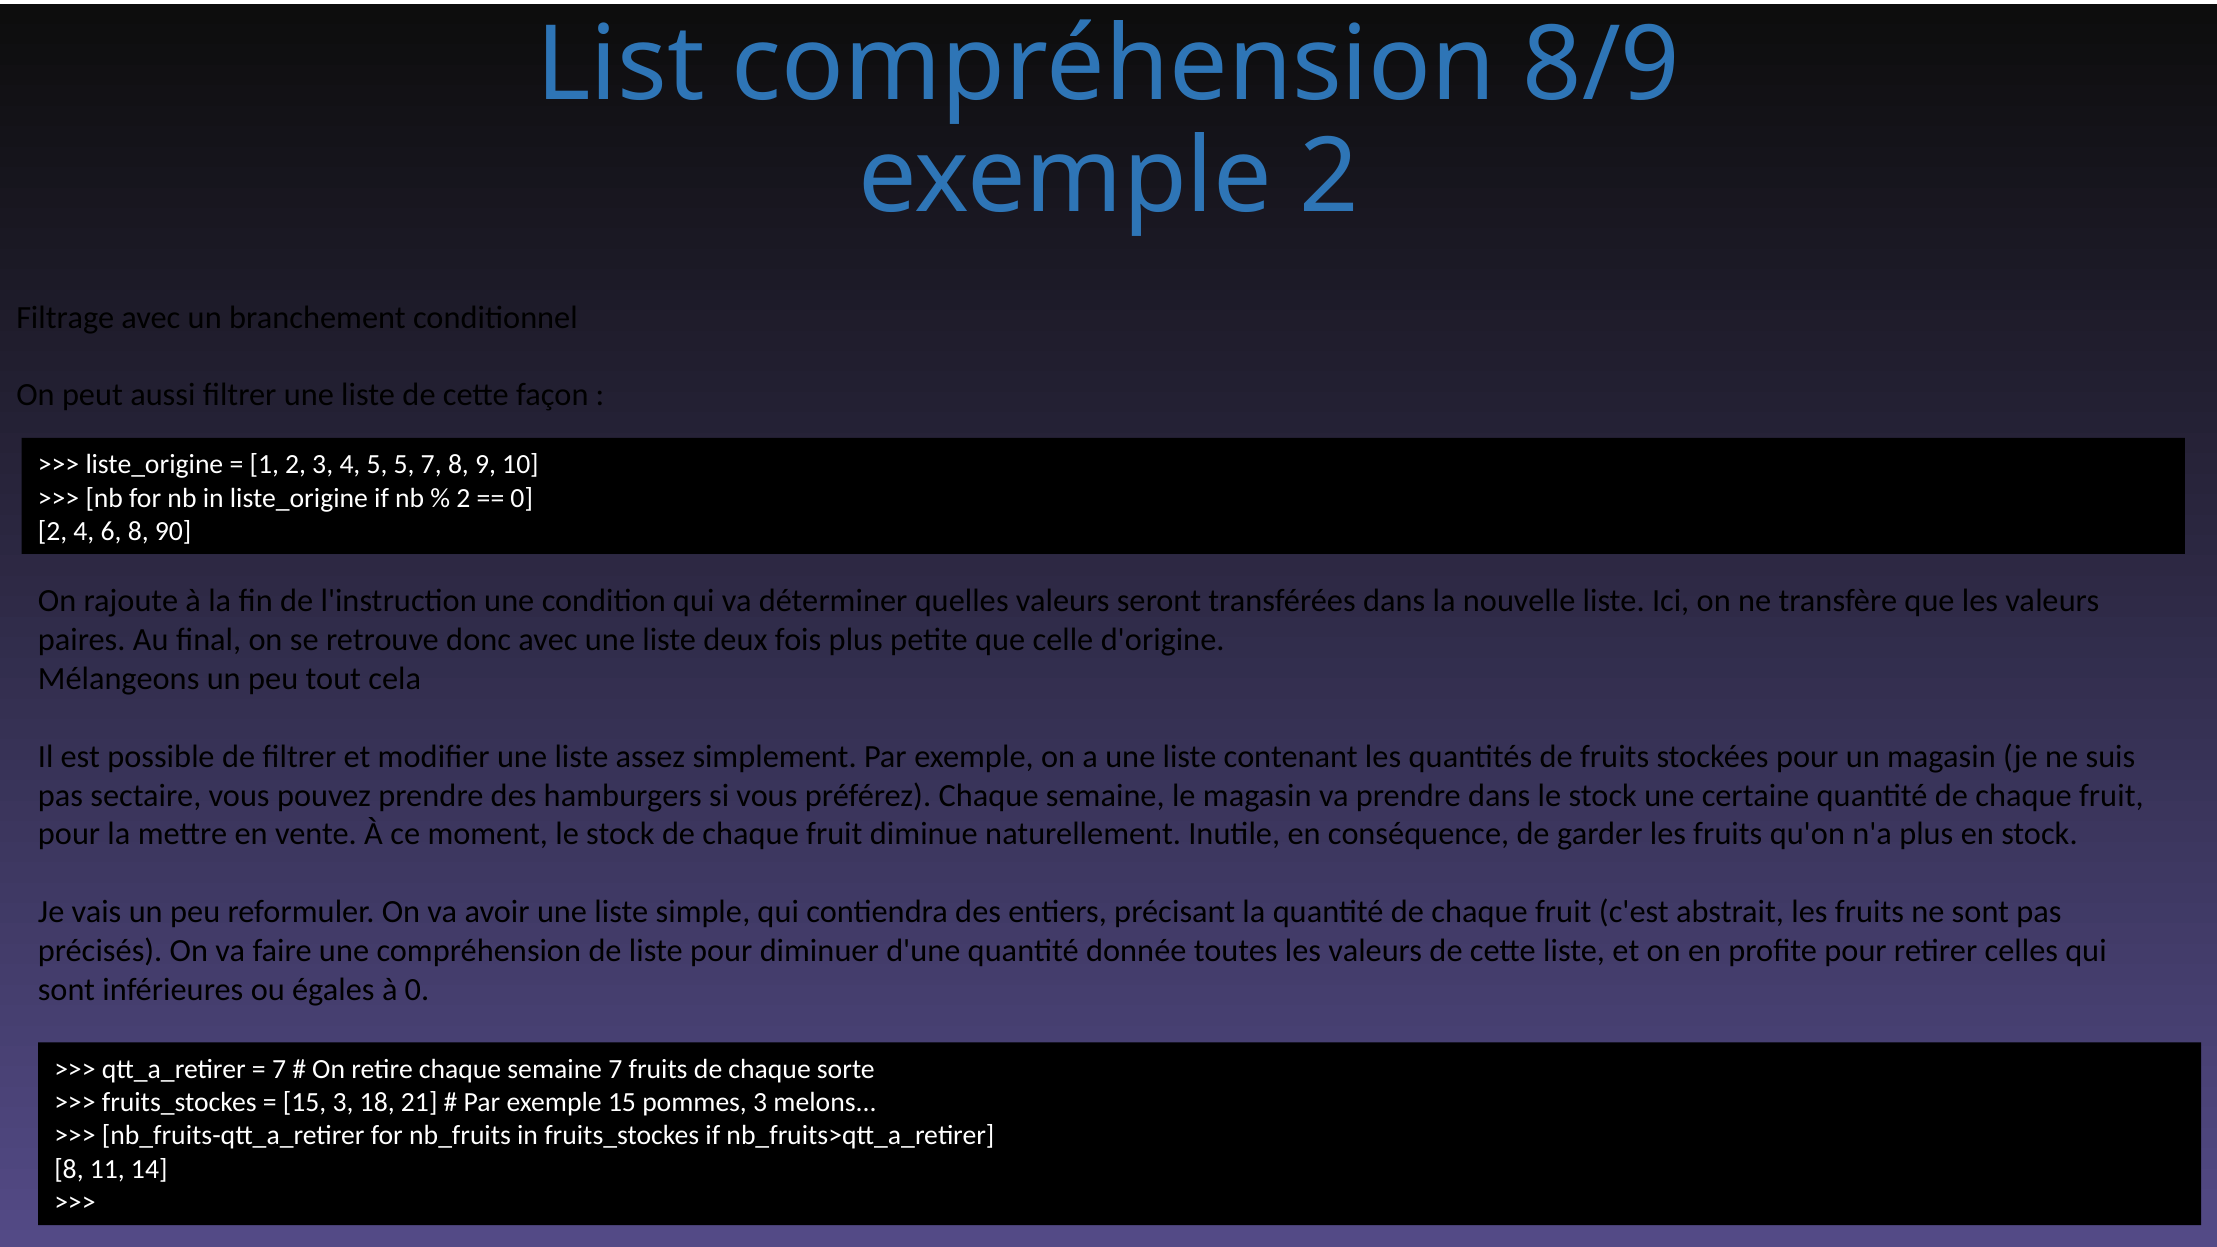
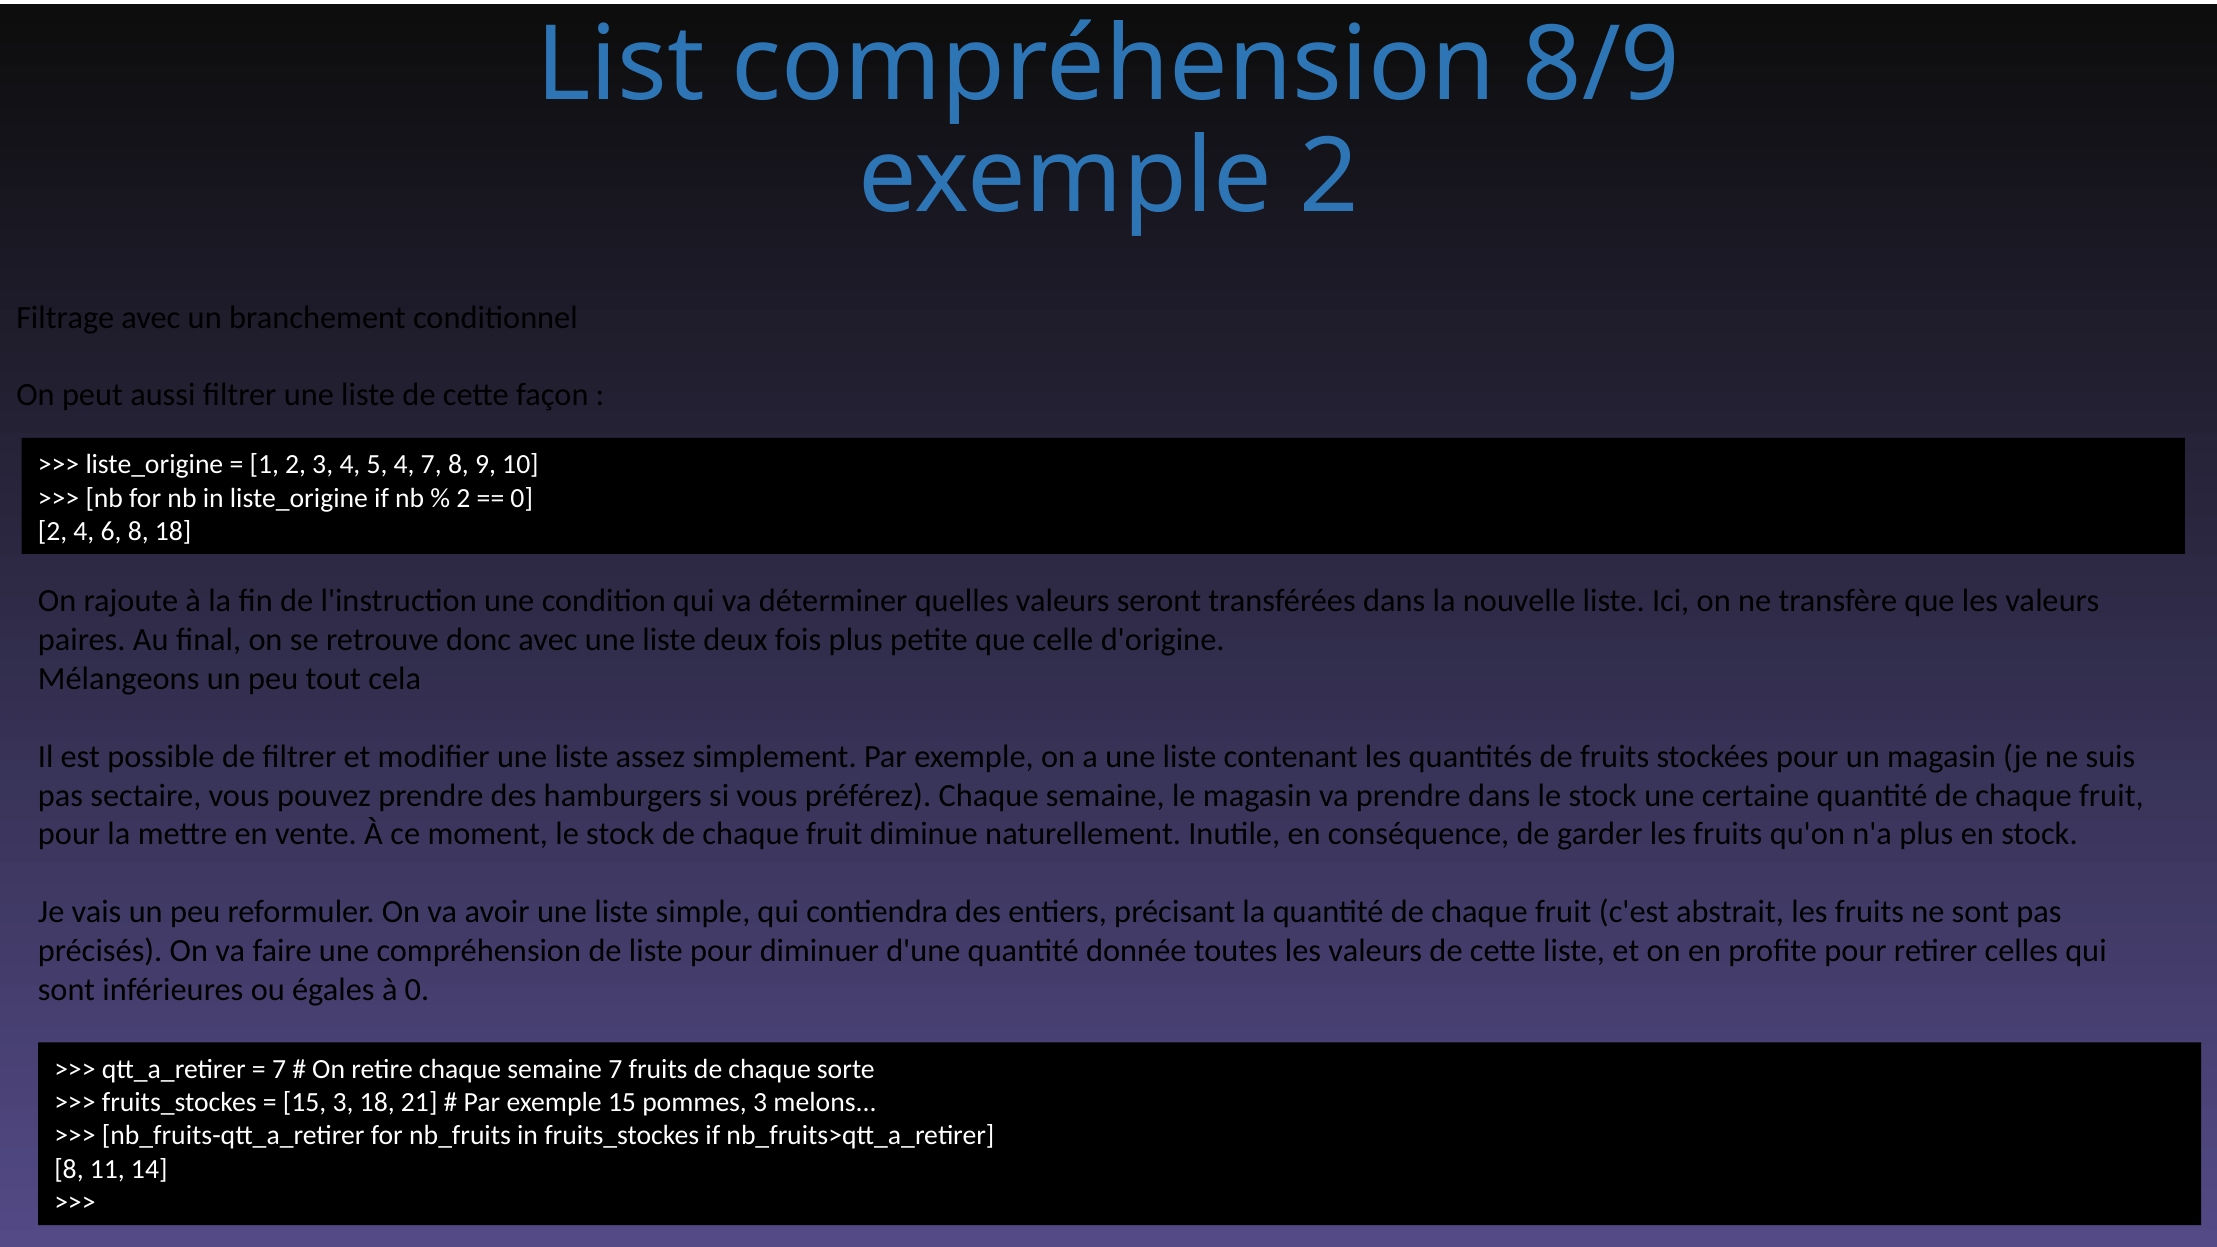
5 5: 5 -> 4
8 90: 90 -> 18
